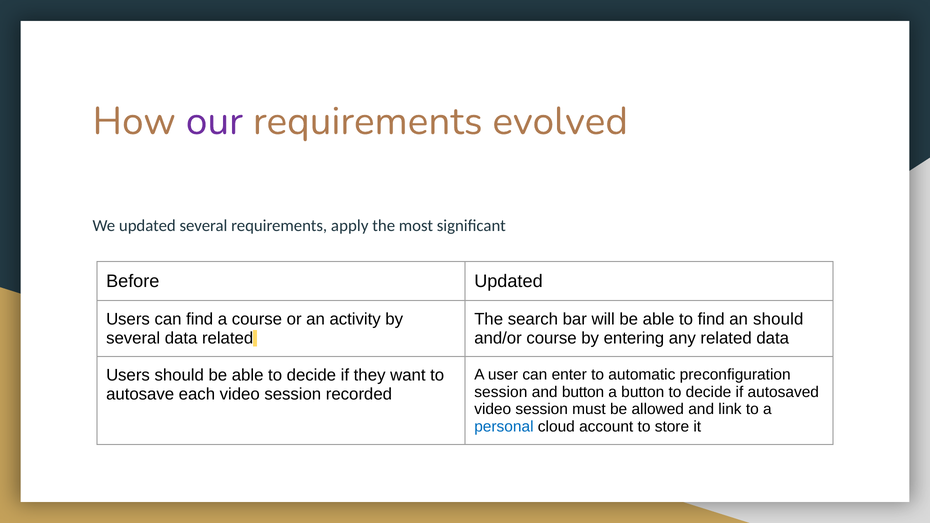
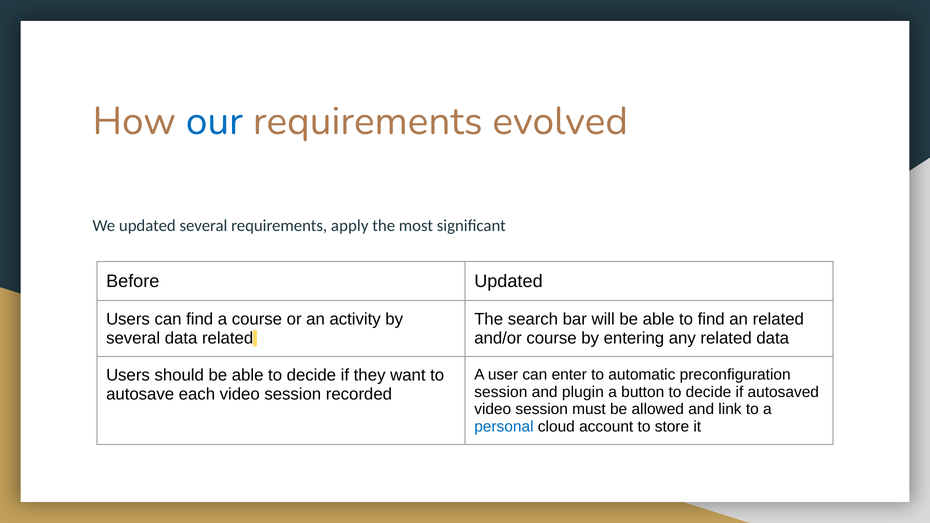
our colour: purple -> blue
an should: should -> related
and button: button -> plugin
